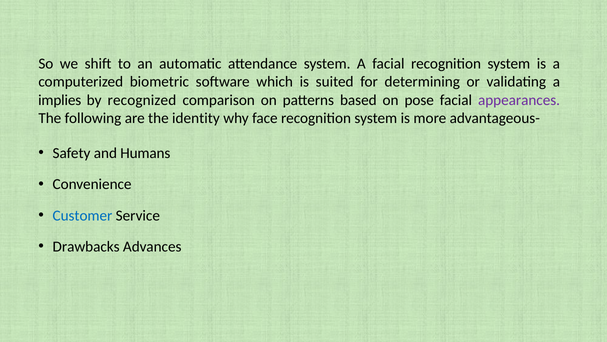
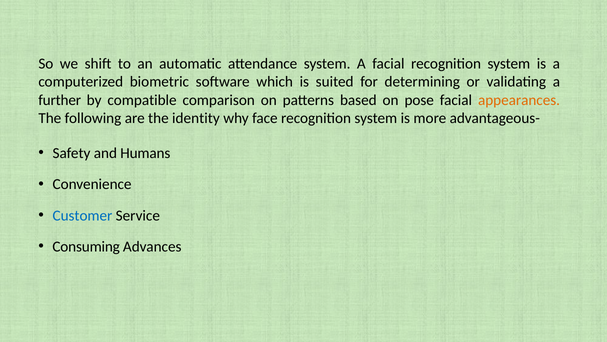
implies: implies -> further
recognized: recognized -> compatible
appearances colour: purple -> orange
Drawbacks: Drawbacks -> Consuming
